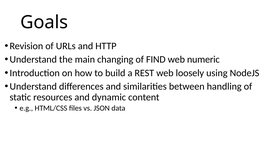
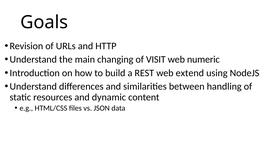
FIND: FIND -> VISIT
loosely: loosely -> extend
